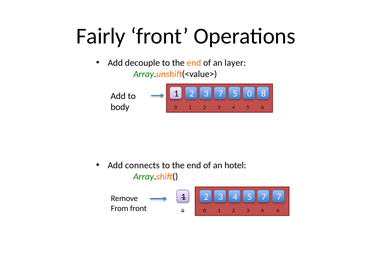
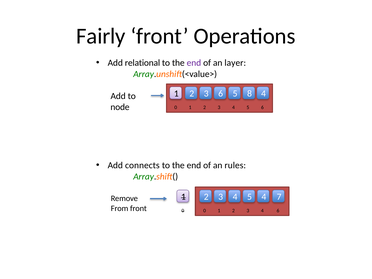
decouple: decouple -> relational
end at (194, 63) colour: orange -> purple
3 7: 7 -> 6
5 0: 0 -> 8
1 8: 8 -> 4
body: body -> node
hotel: hotel -> rules
5 7: 7 -> 4
